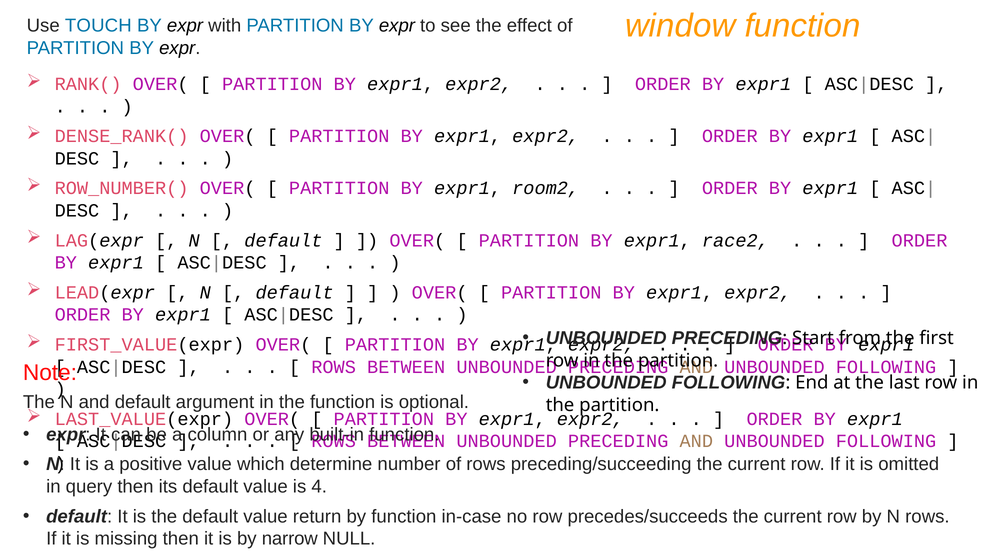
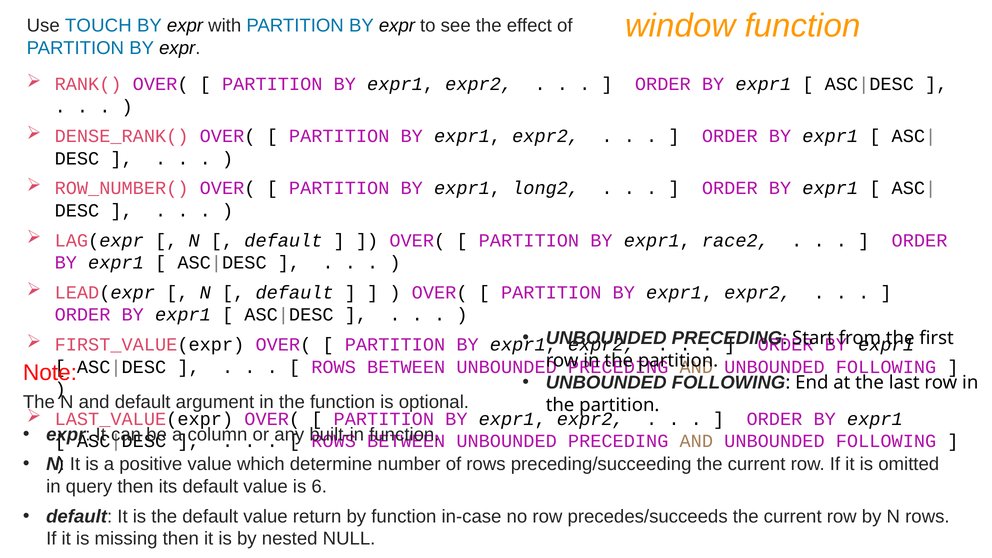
room2: room2 -> long2
4: 4 -> 6
narrow: narrow -> nested
